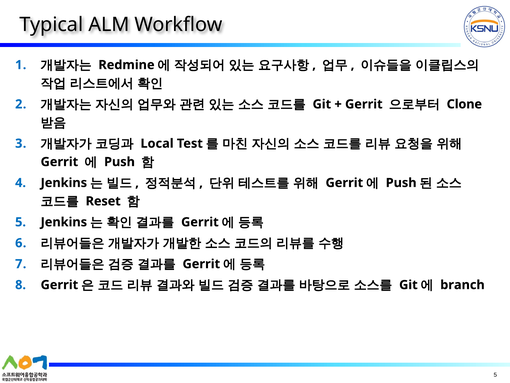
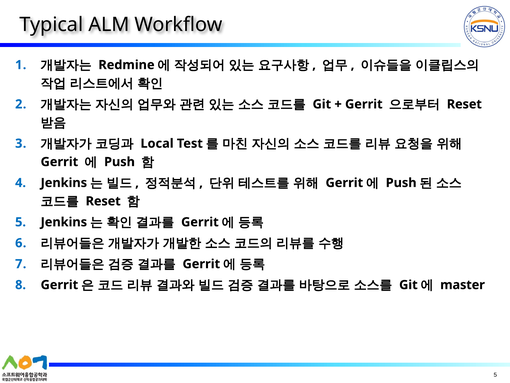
Clone at (464, 104): Clone -> Reset
branch: branch -> master
